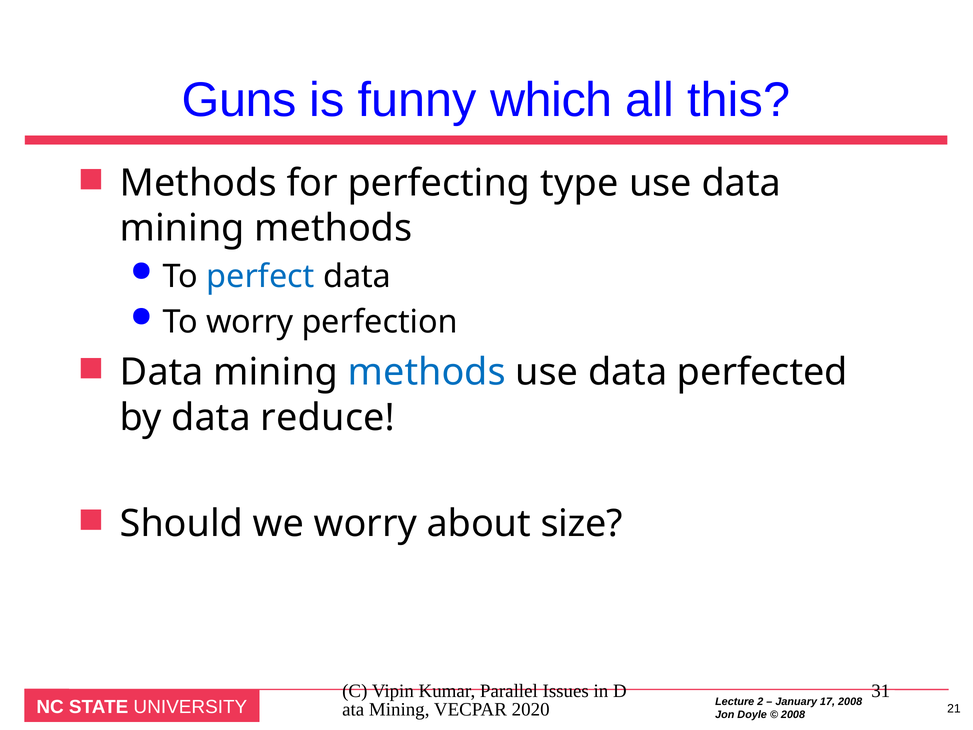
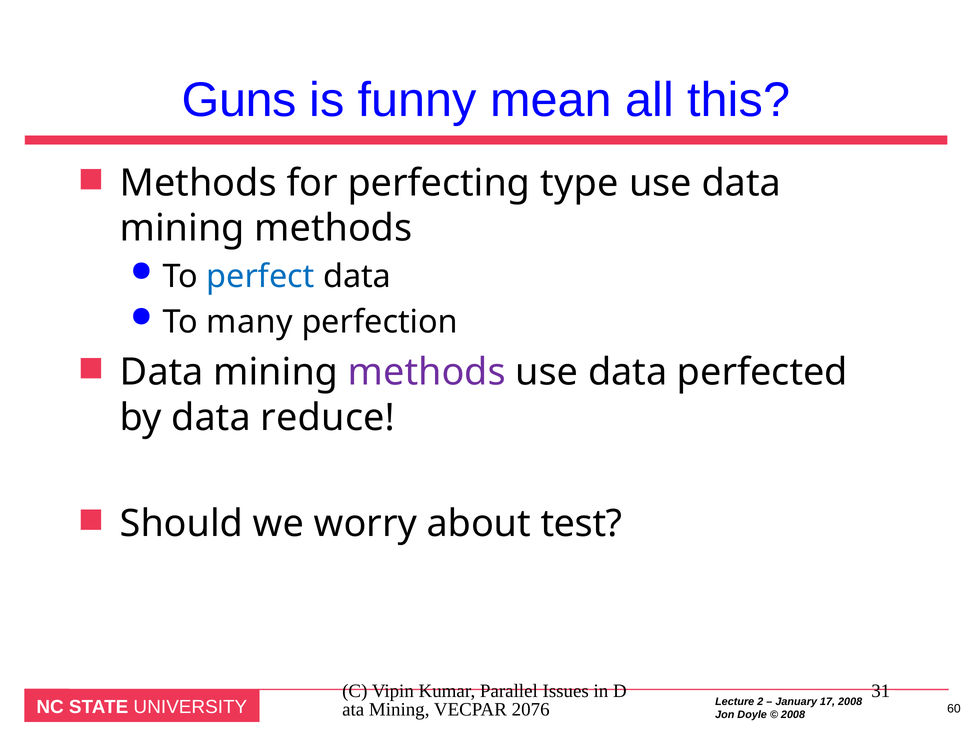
which: which -> mean
To worry: worry -> many
methods at (427, 372) colour: blue -> purple
size: size -> test
2020: 2020 -> 2076
21: 21 -> 60
